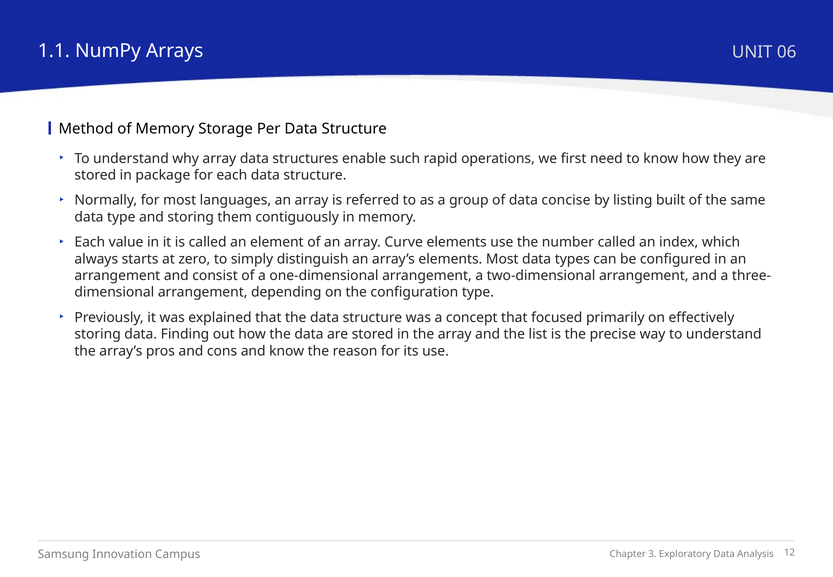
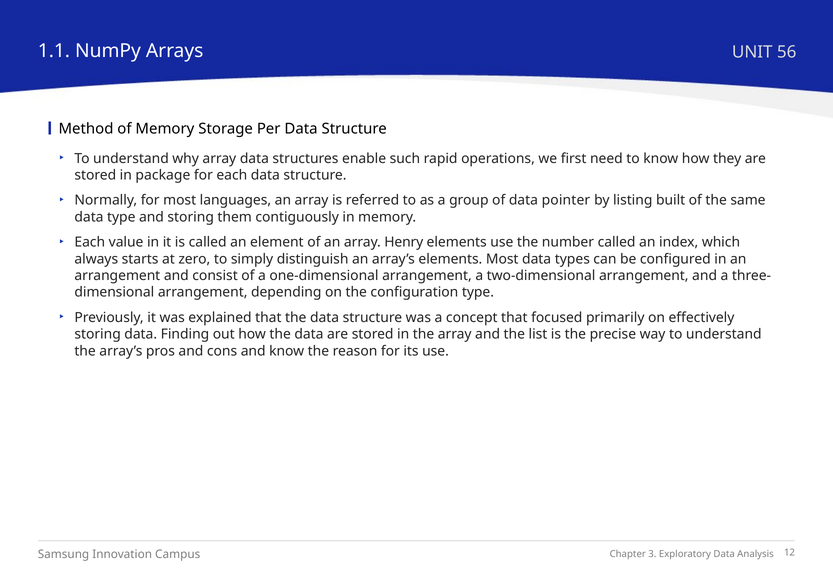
06: 06 -> 56
concise: concise -> pointer
Curve: Curve -> Henry
